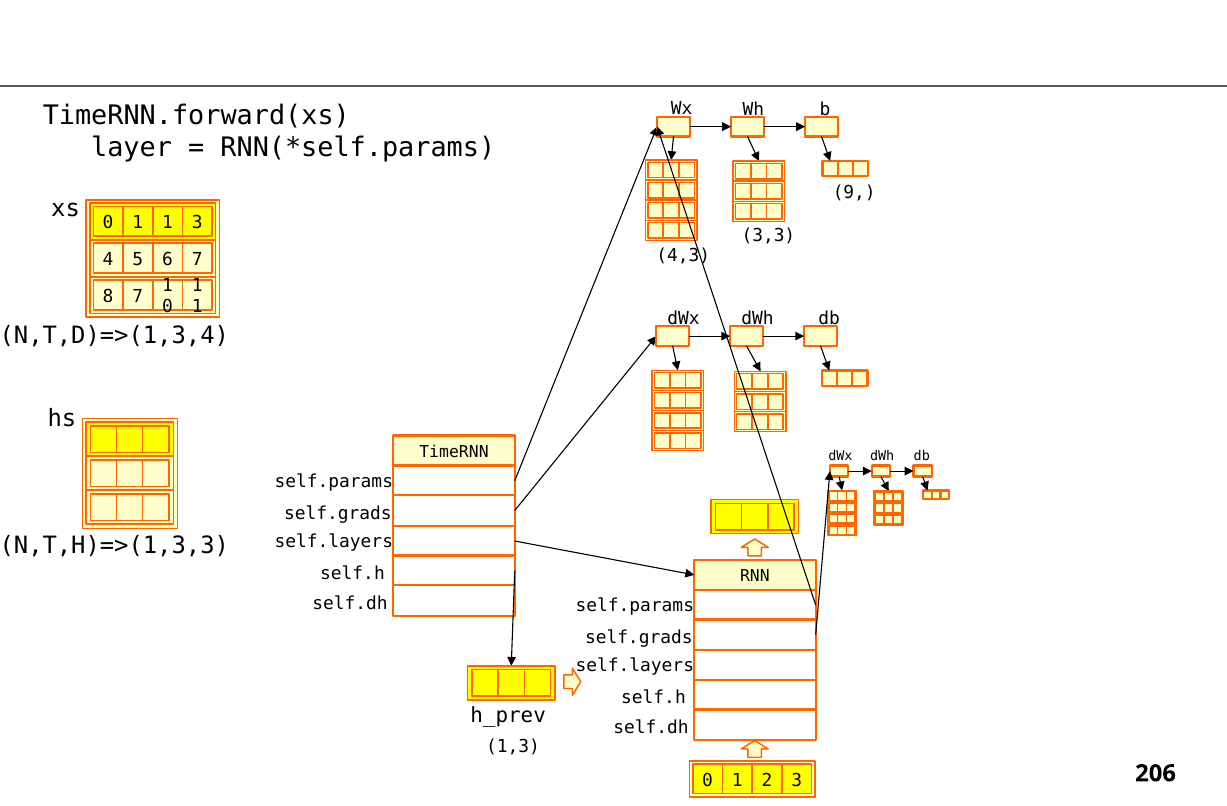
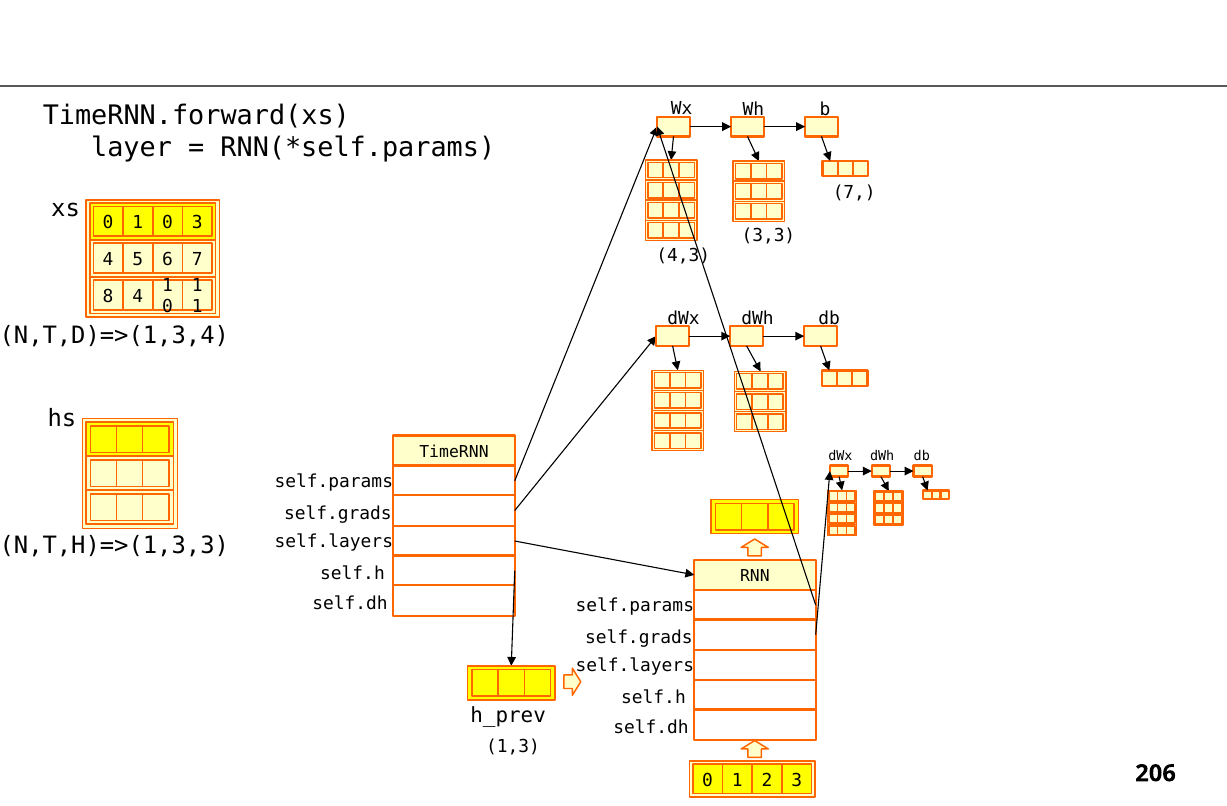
9 at (854, 193): 9 -> 7
1 at (168, 222): 1 -> 0
8 7: 7 -> 4
